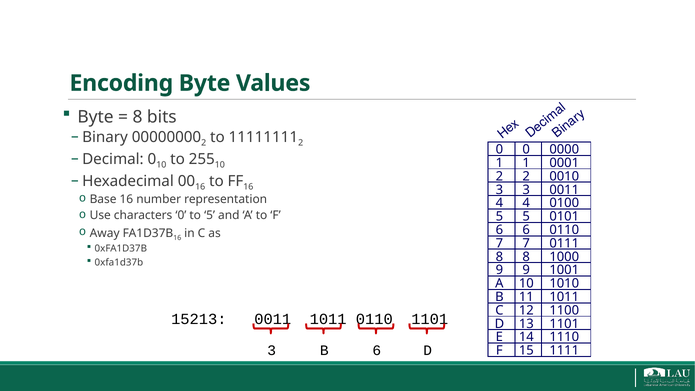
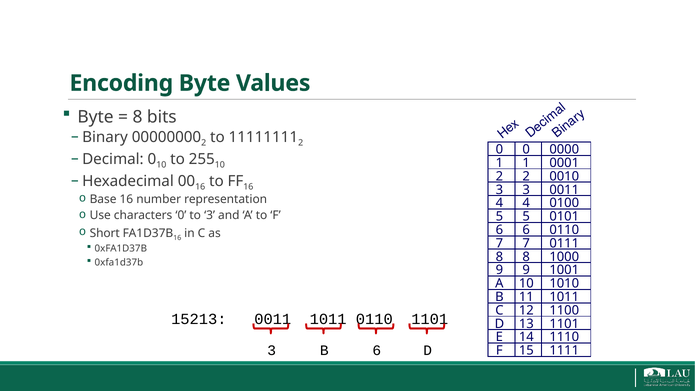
to 5: 5 -> 3
Away: Away -> Short
